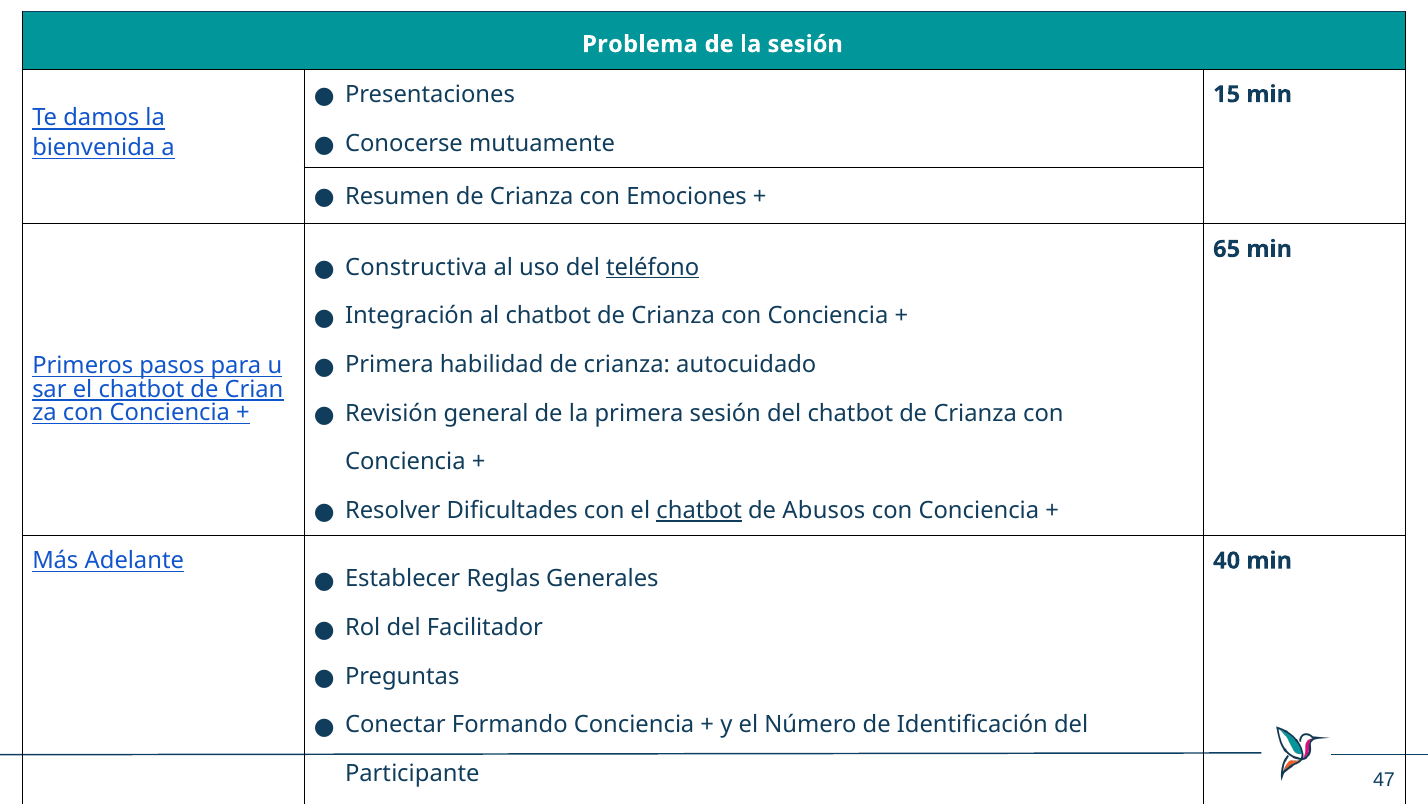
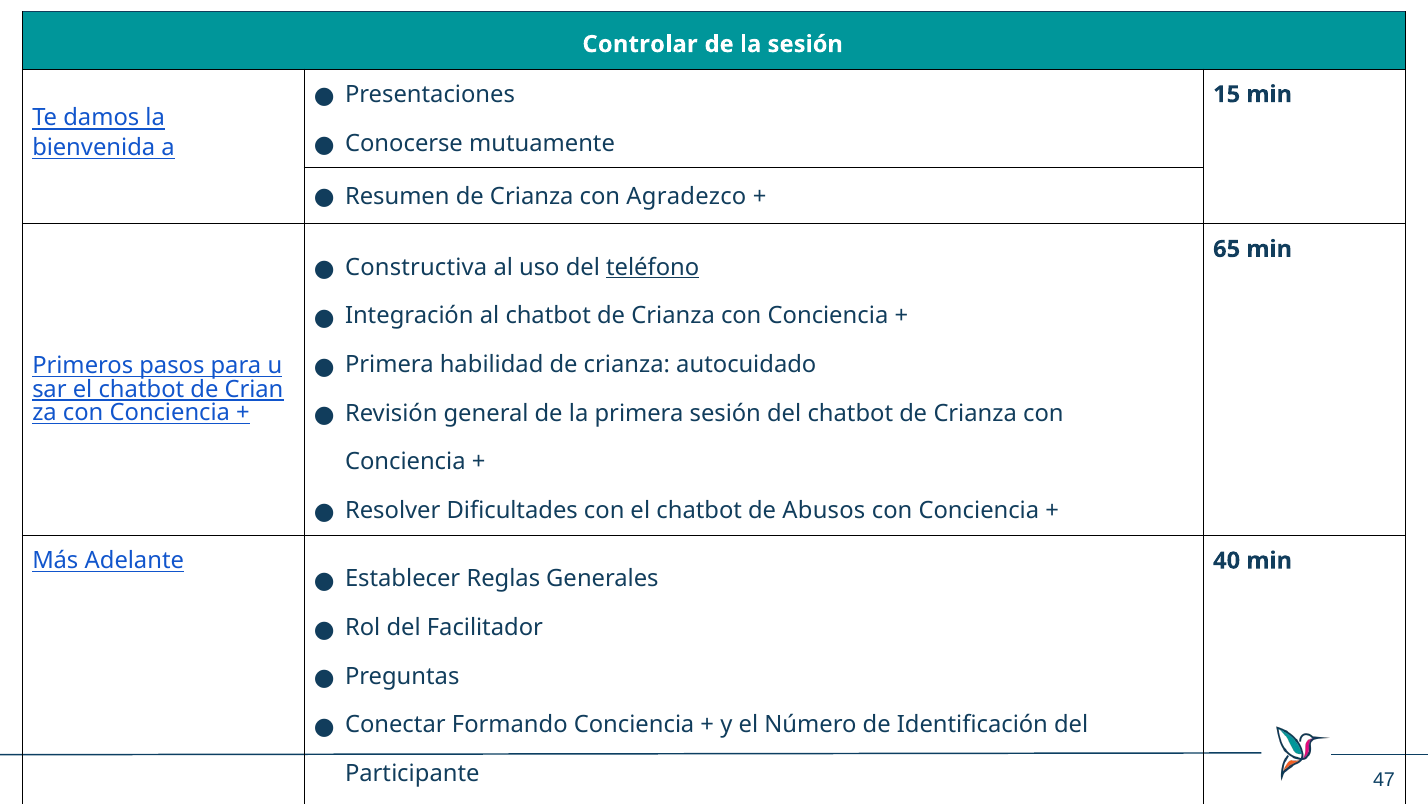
Problema: Problema -> Controlar
Emociones: Emociones -> Agradezco
chatbot at (699, 510) underline: present -> none
